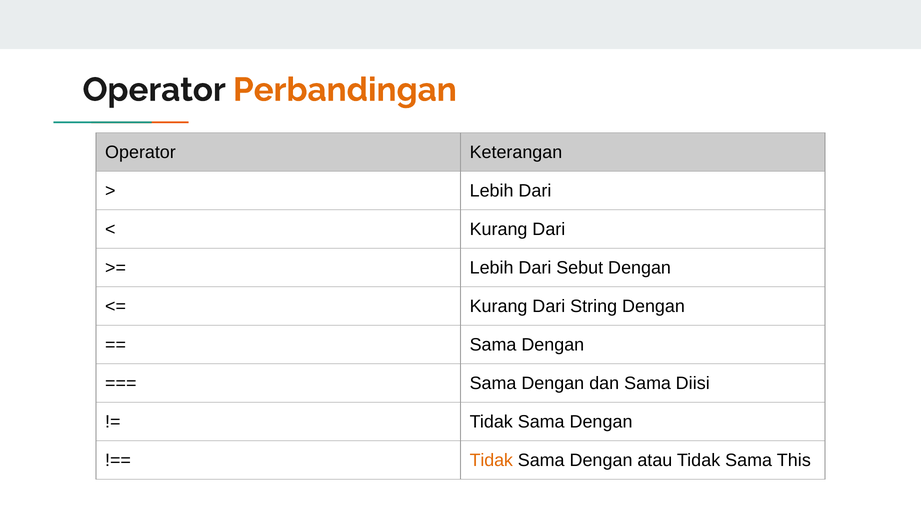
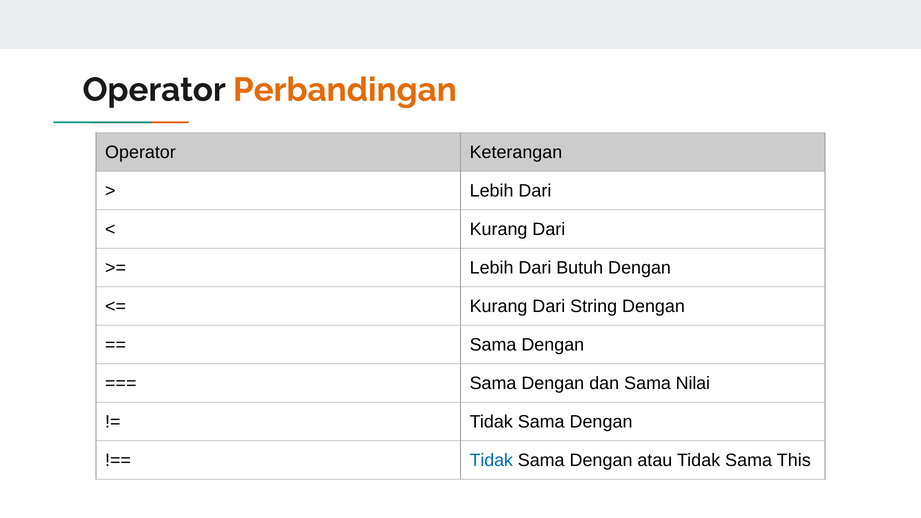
Sebut: Sebut -> Butuh
Diisi: Diisi -> Nilai
Tidak at (491, 460) colour: orange -> blue
